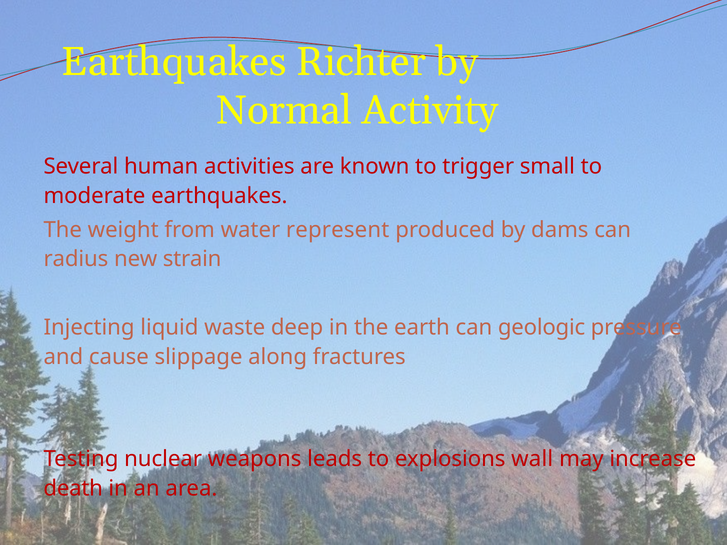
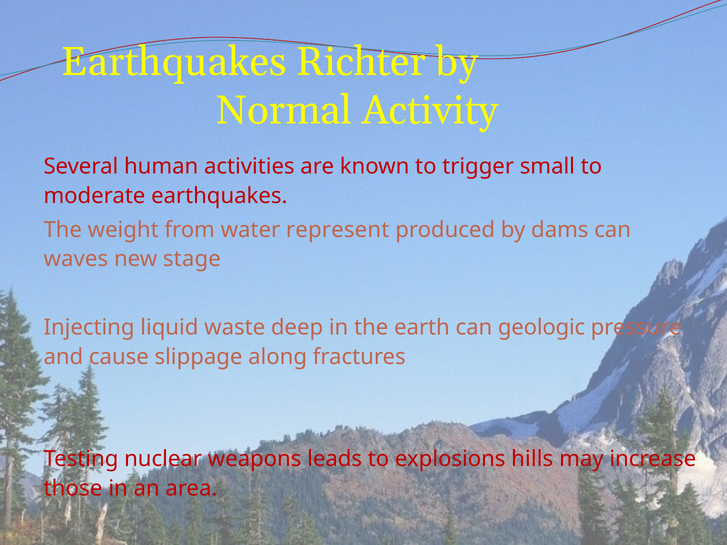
radius: radius -> waves
strain: strain -> stage
wall: wall -> hills
death: death -> those
